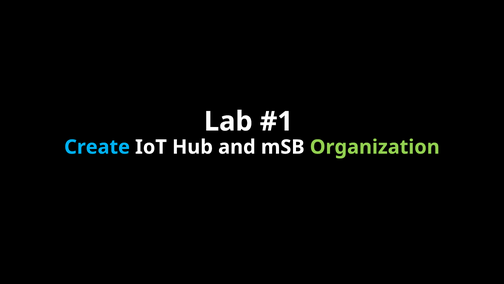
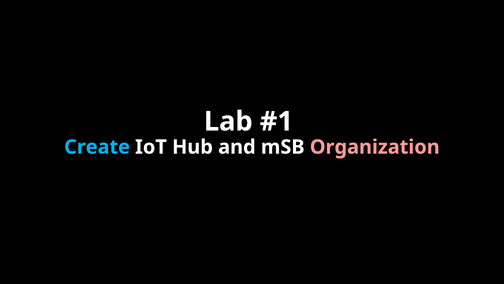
Organization colour: light green -> pink
